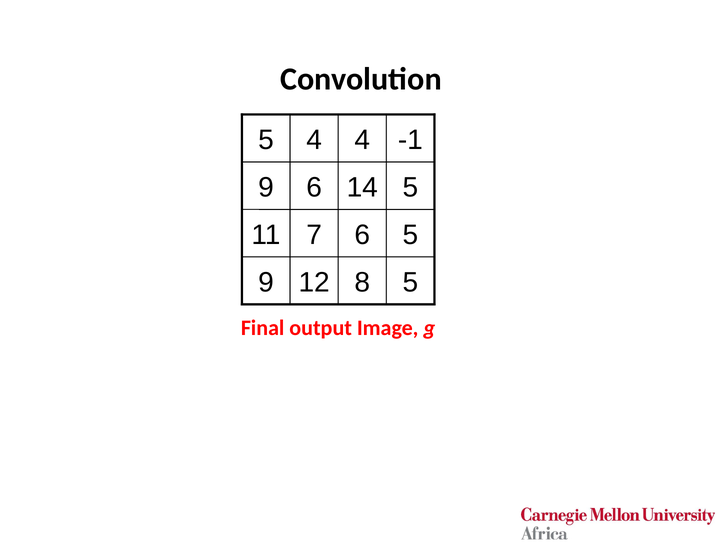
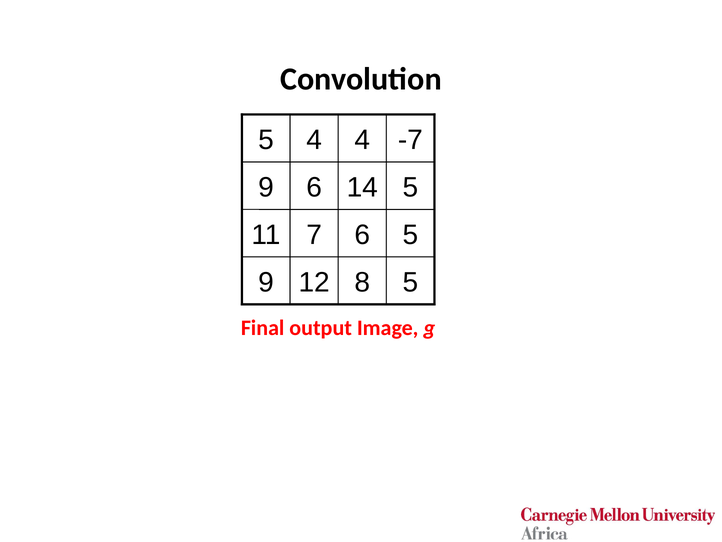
-1: -1 -> -7
